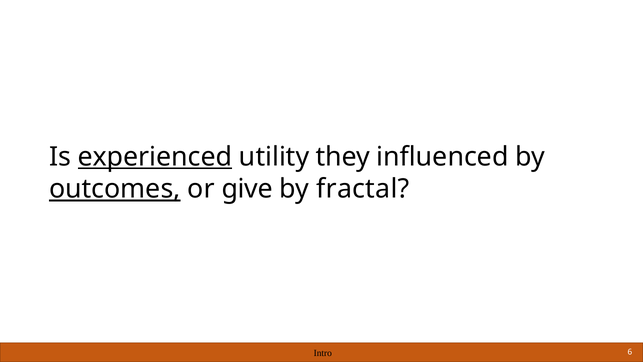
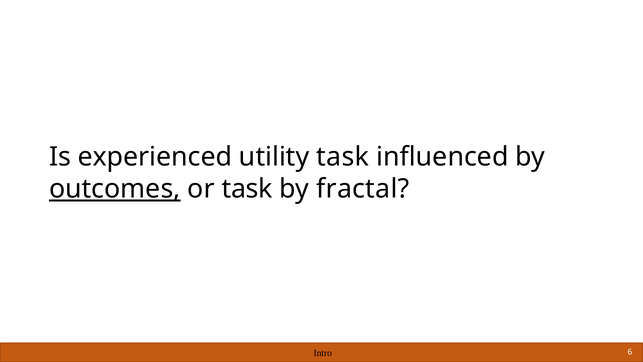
experienced underline: present -> none
utility they: they -> task
or give: give -> task
